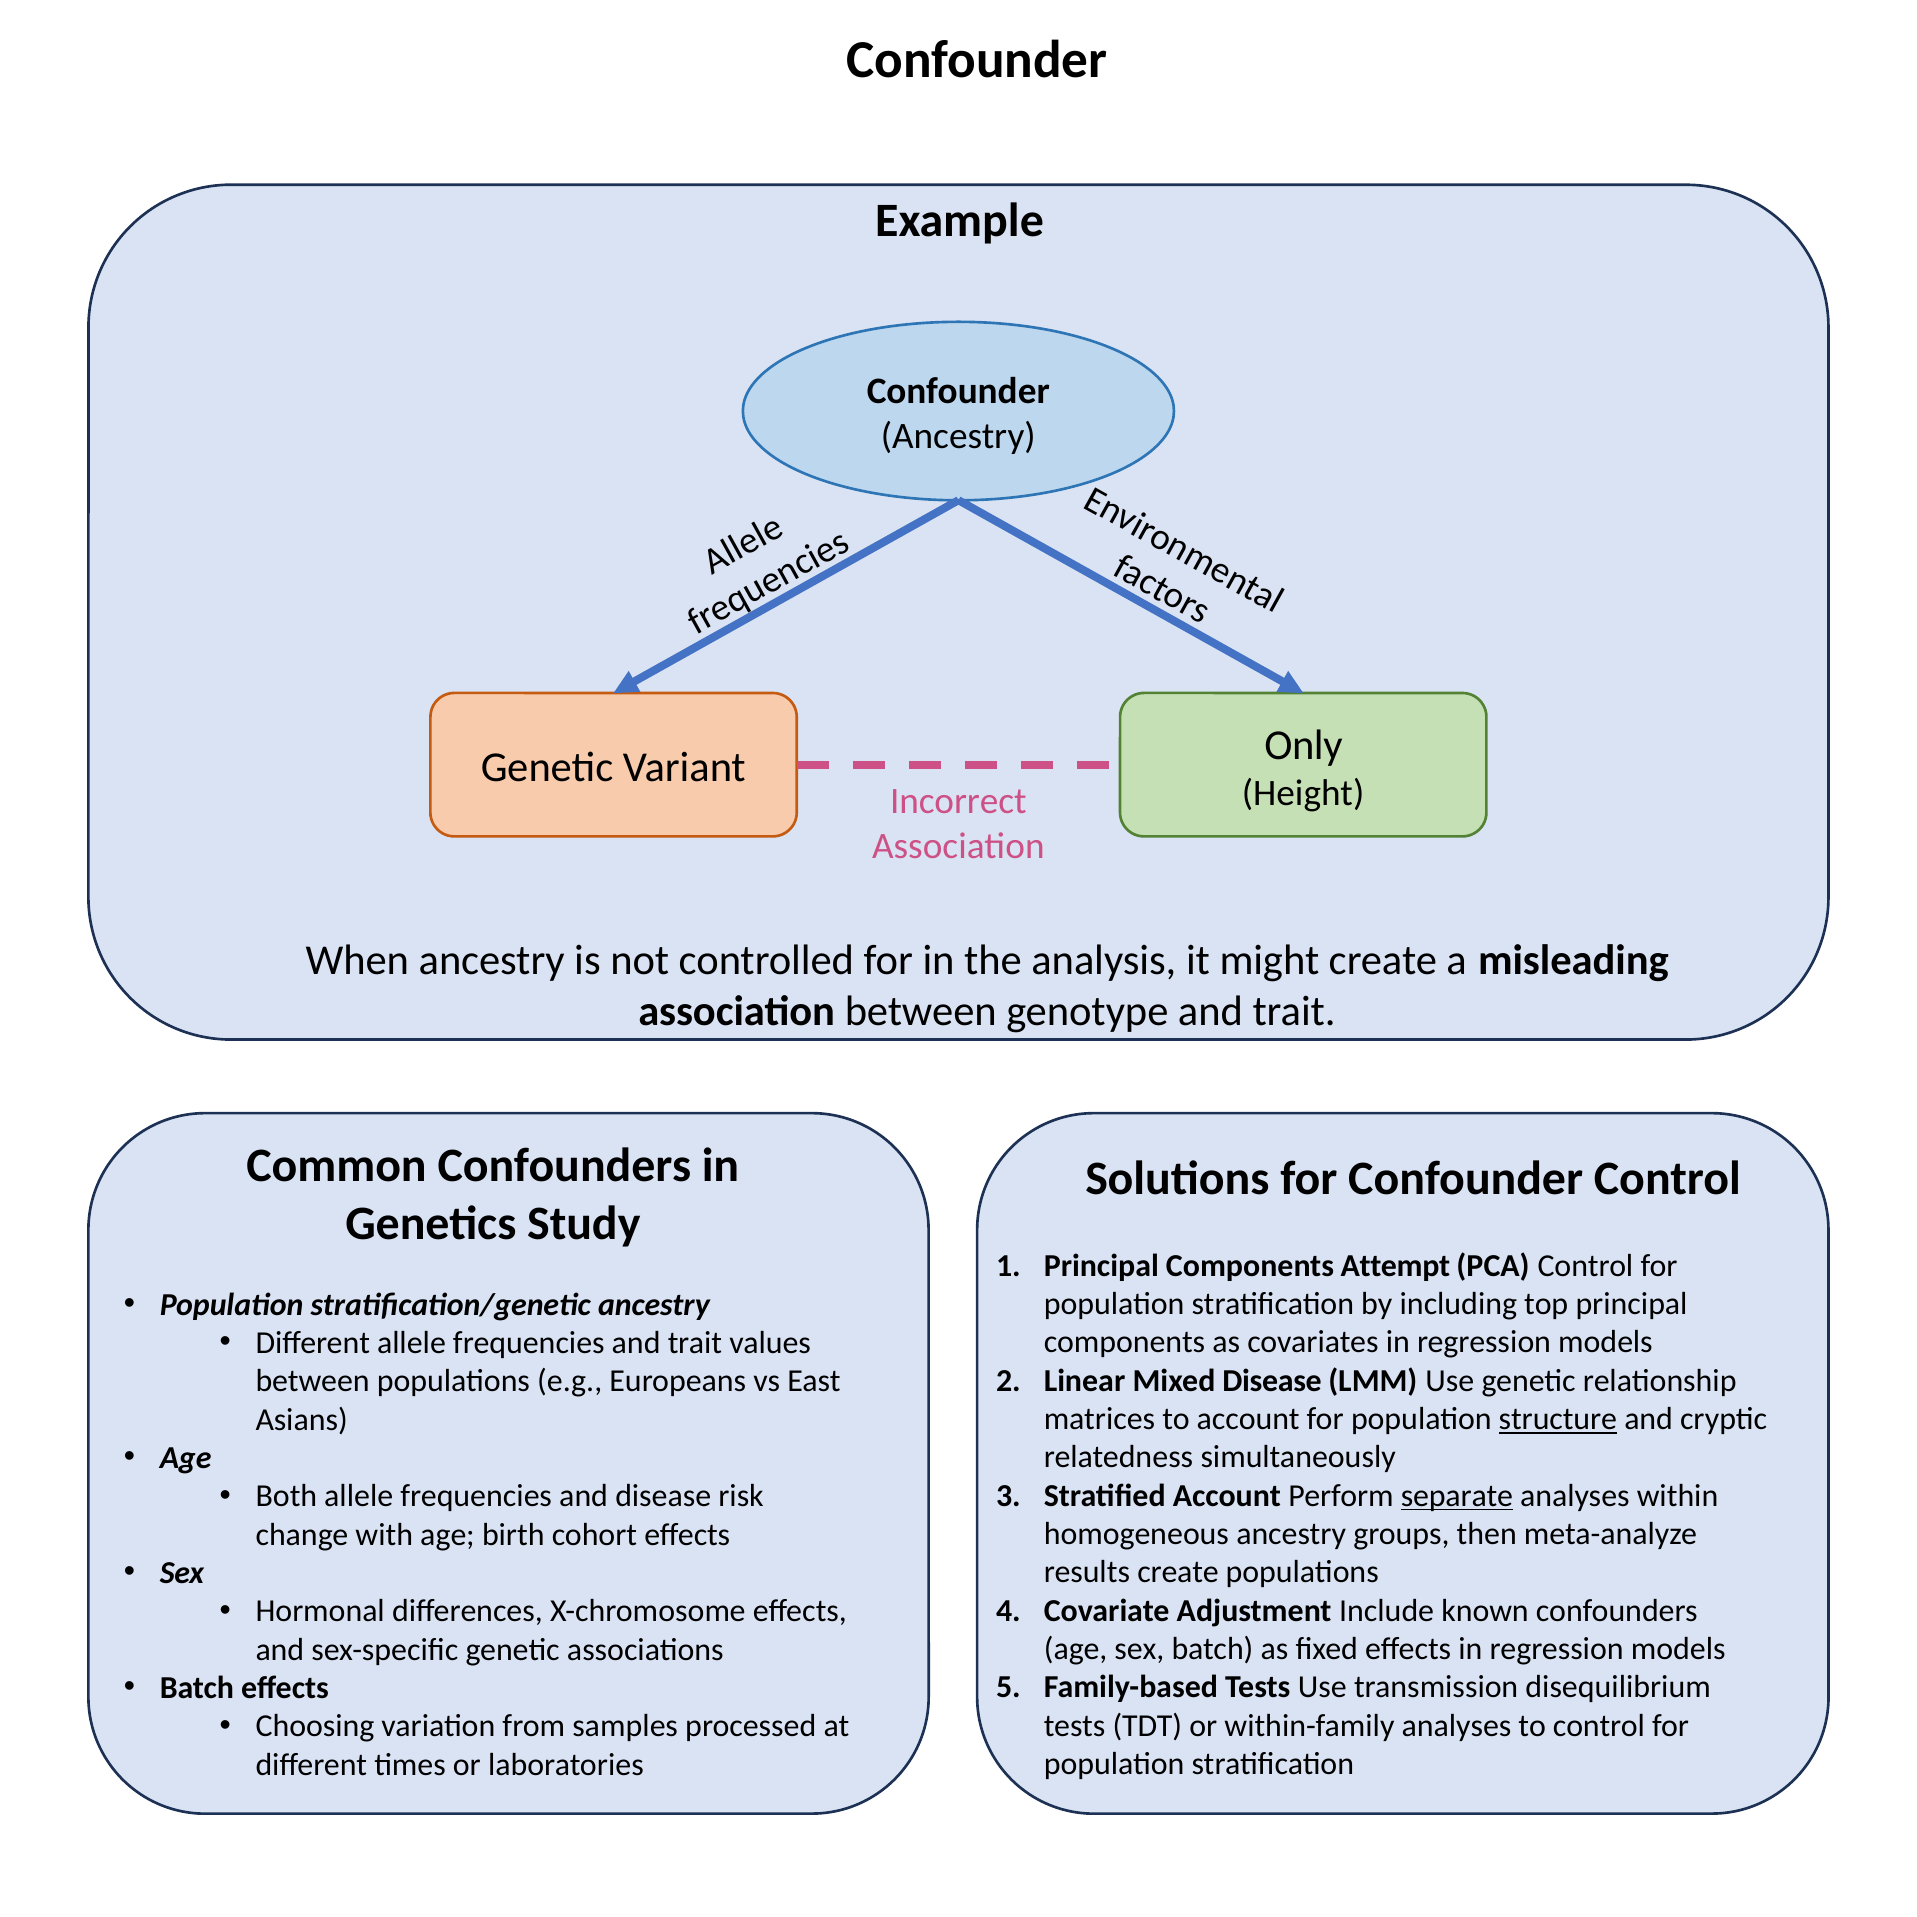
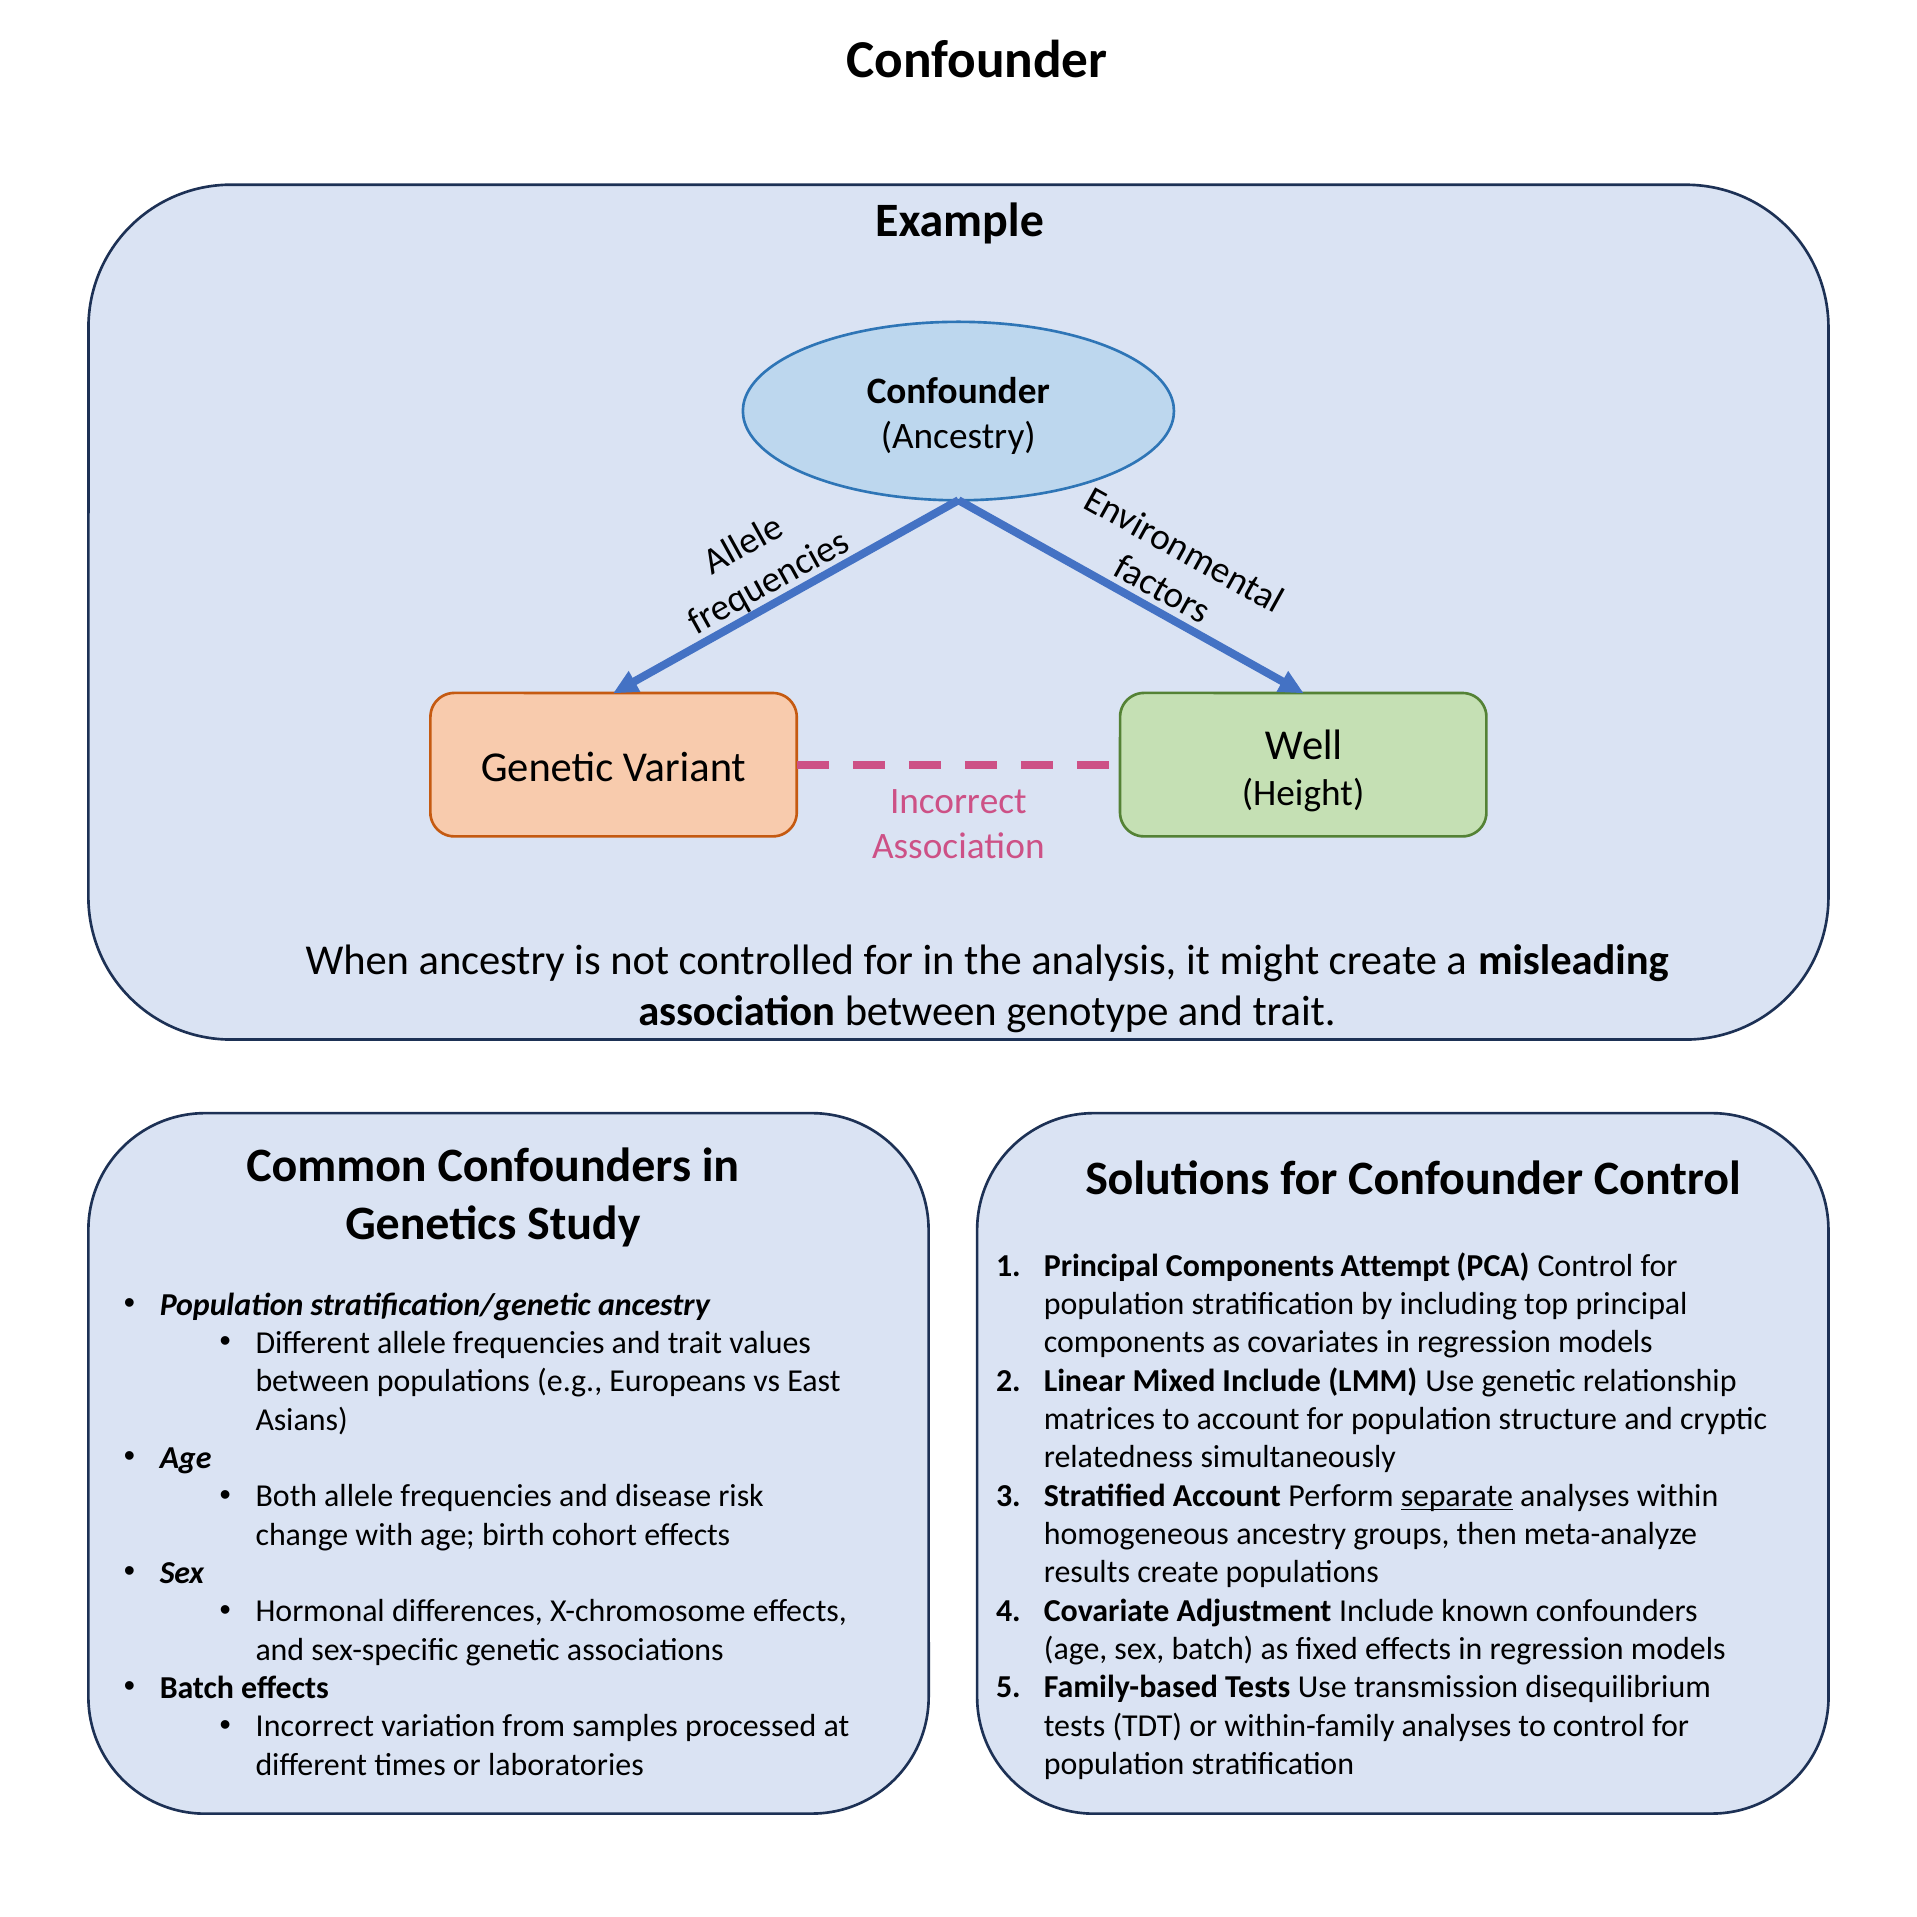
Only: Only -> Well
Mixed Disease: Disease -> Include
structure underline: present -> none
Choosing at (315, 1726): Choosing -> Incorrect
